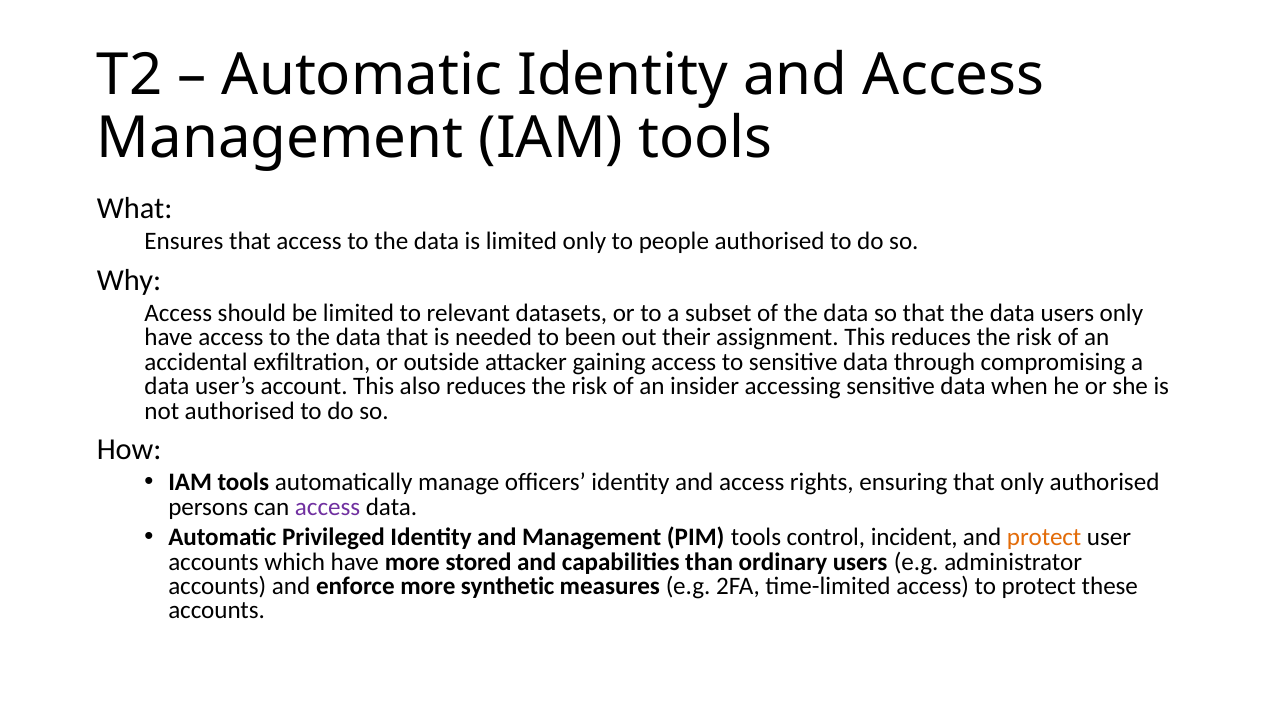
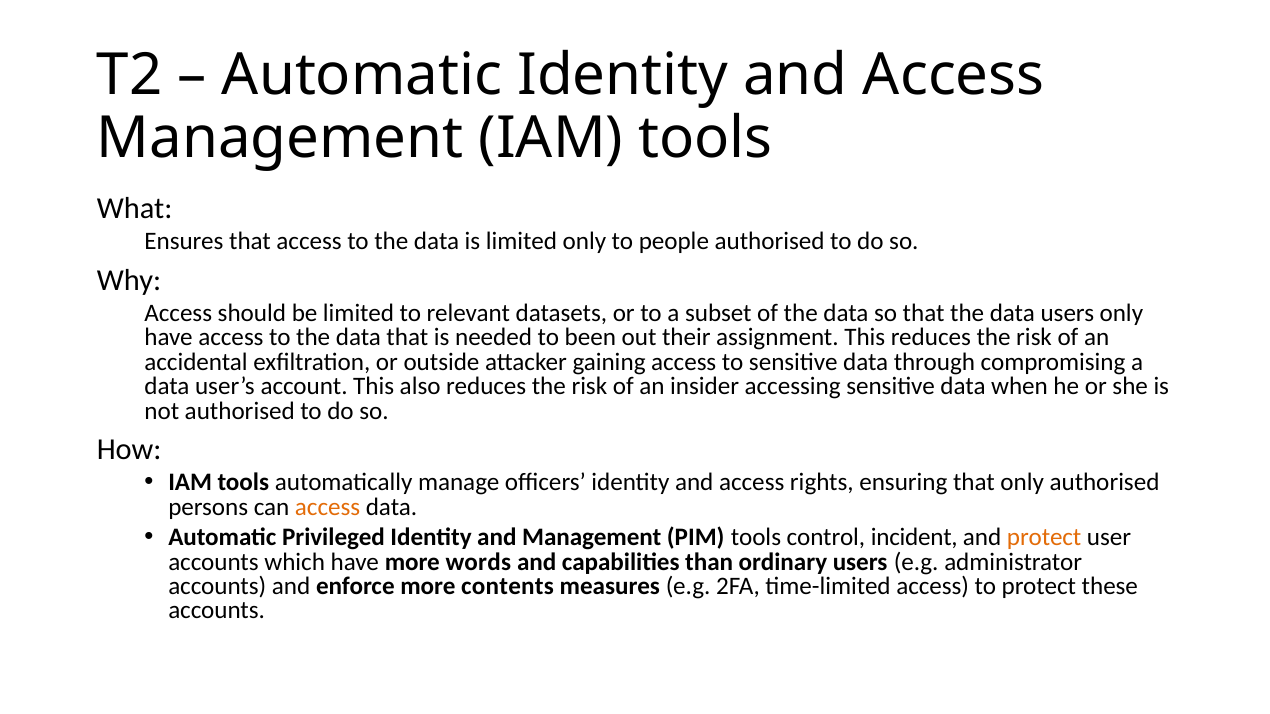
access at (328, 507) colour: purple -> orange
stored: stored -> words
synthetic: synthetic -> contents
